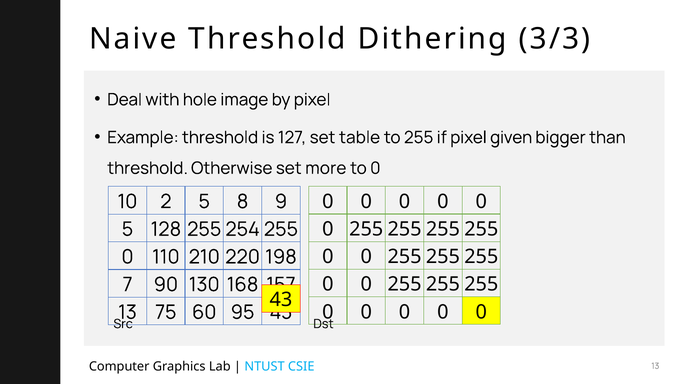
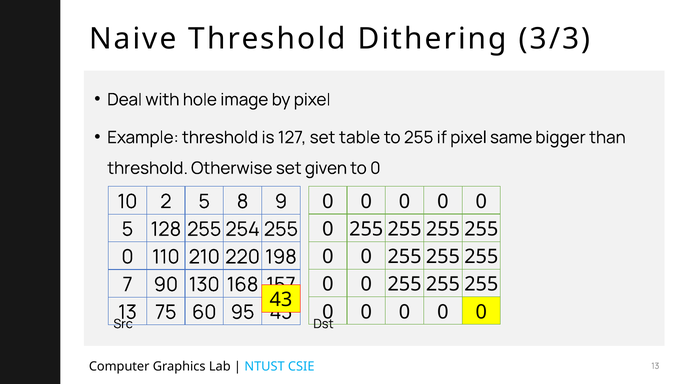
given: given -> same
more: more -> given
